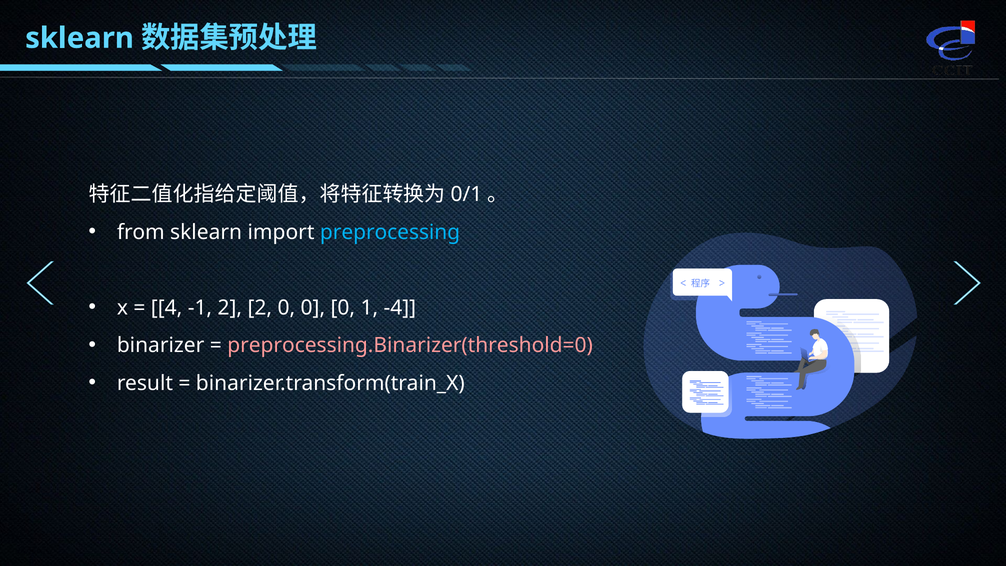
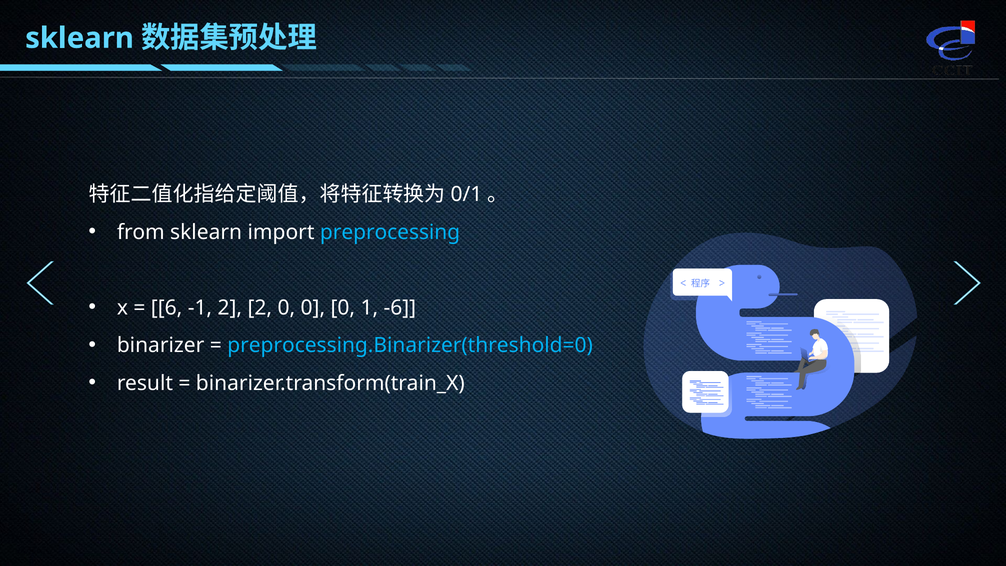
4: 4 -> 6
-4: -4 -> -6
preprocessing.Binarizer(threshold=0 colour: pink -> light blue
